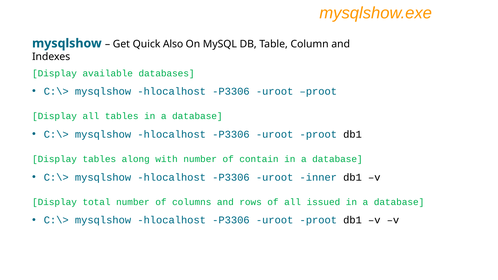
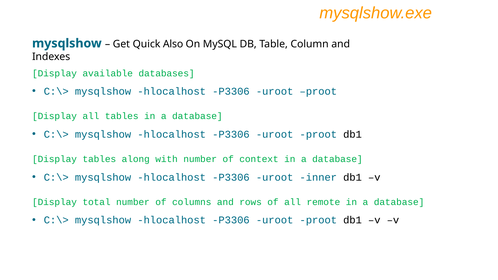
contain: contain -> context
issued: issued -> remote
